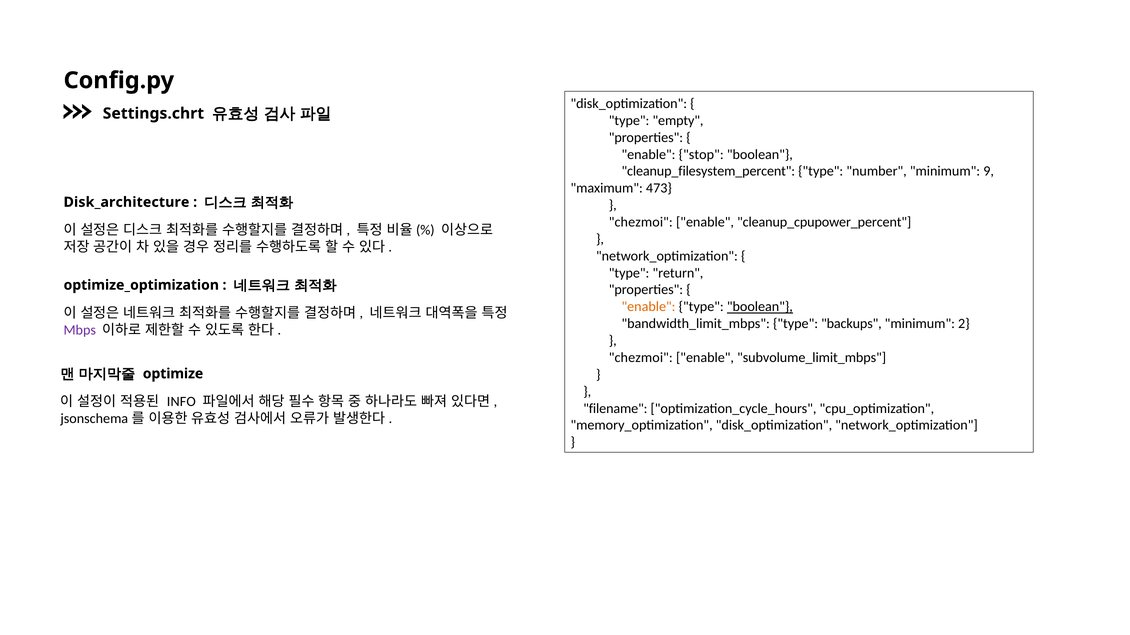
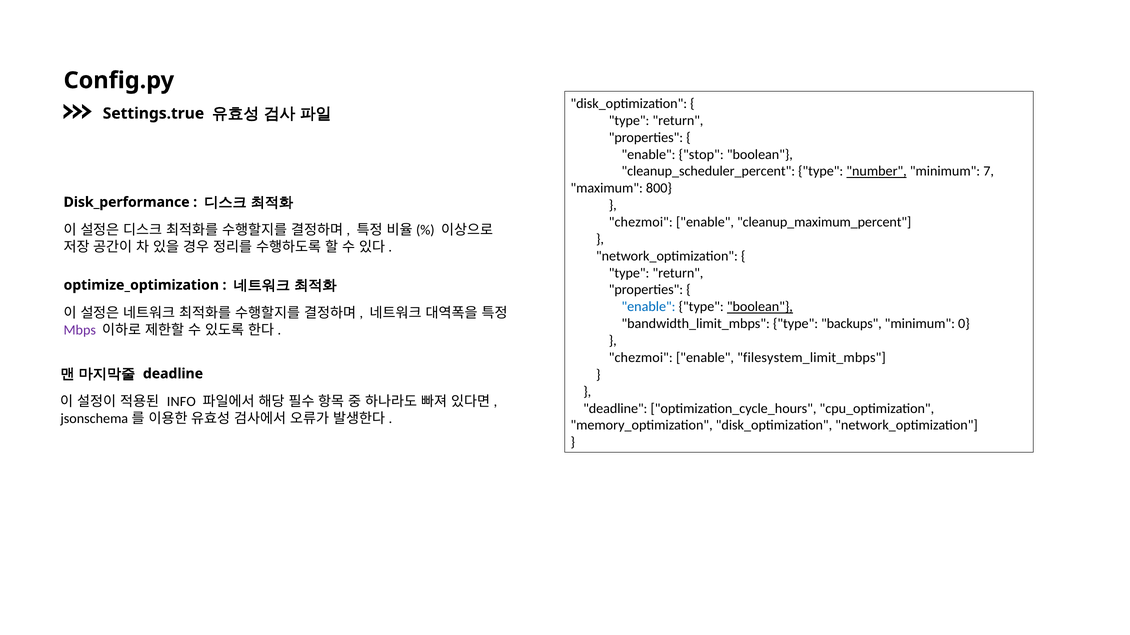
Settings.chrt: Settings.chrt -> Settings.true
empty at (678, 121): empty -> return
cleanup_filesystem_percent: cleanup_filesystem_percent -> cleanup_scheduler_percent
number underline: none -> present
9: 9 -> 7
473: 473 -> 800
Disk_architecture: Disk_architecture -> Disk_performance
cleanup_cpupower_percent: cleanup_cpupower_percent -> cleanup_maximum_percent
enable at (649, 307) colour: orange -> blue
2: 2 -> 0
subvolume_limit_mbps: subvolume_limit_mbps -> filesystem_limit_mbps
optimize at (173, 374): optimize -> deadline
filename at (615, 409): filename -> deadline
